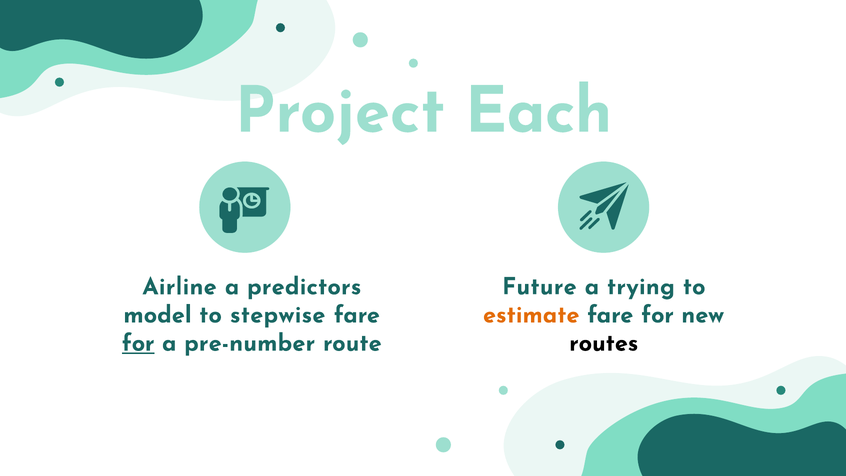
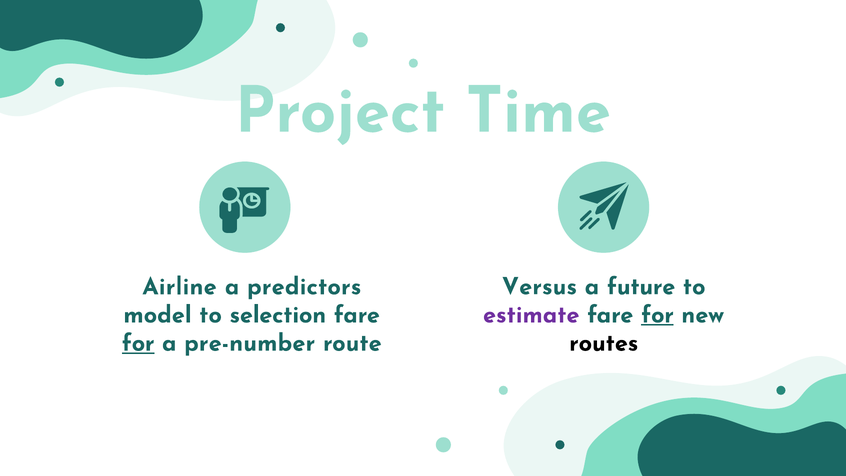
Each: Each -> Time
Future: Future -> Versus
trying: trying -> future
stepwise: stepwise -> selection
estimate colour: orange -> purple
for at (657, 315) underline: none -> present
